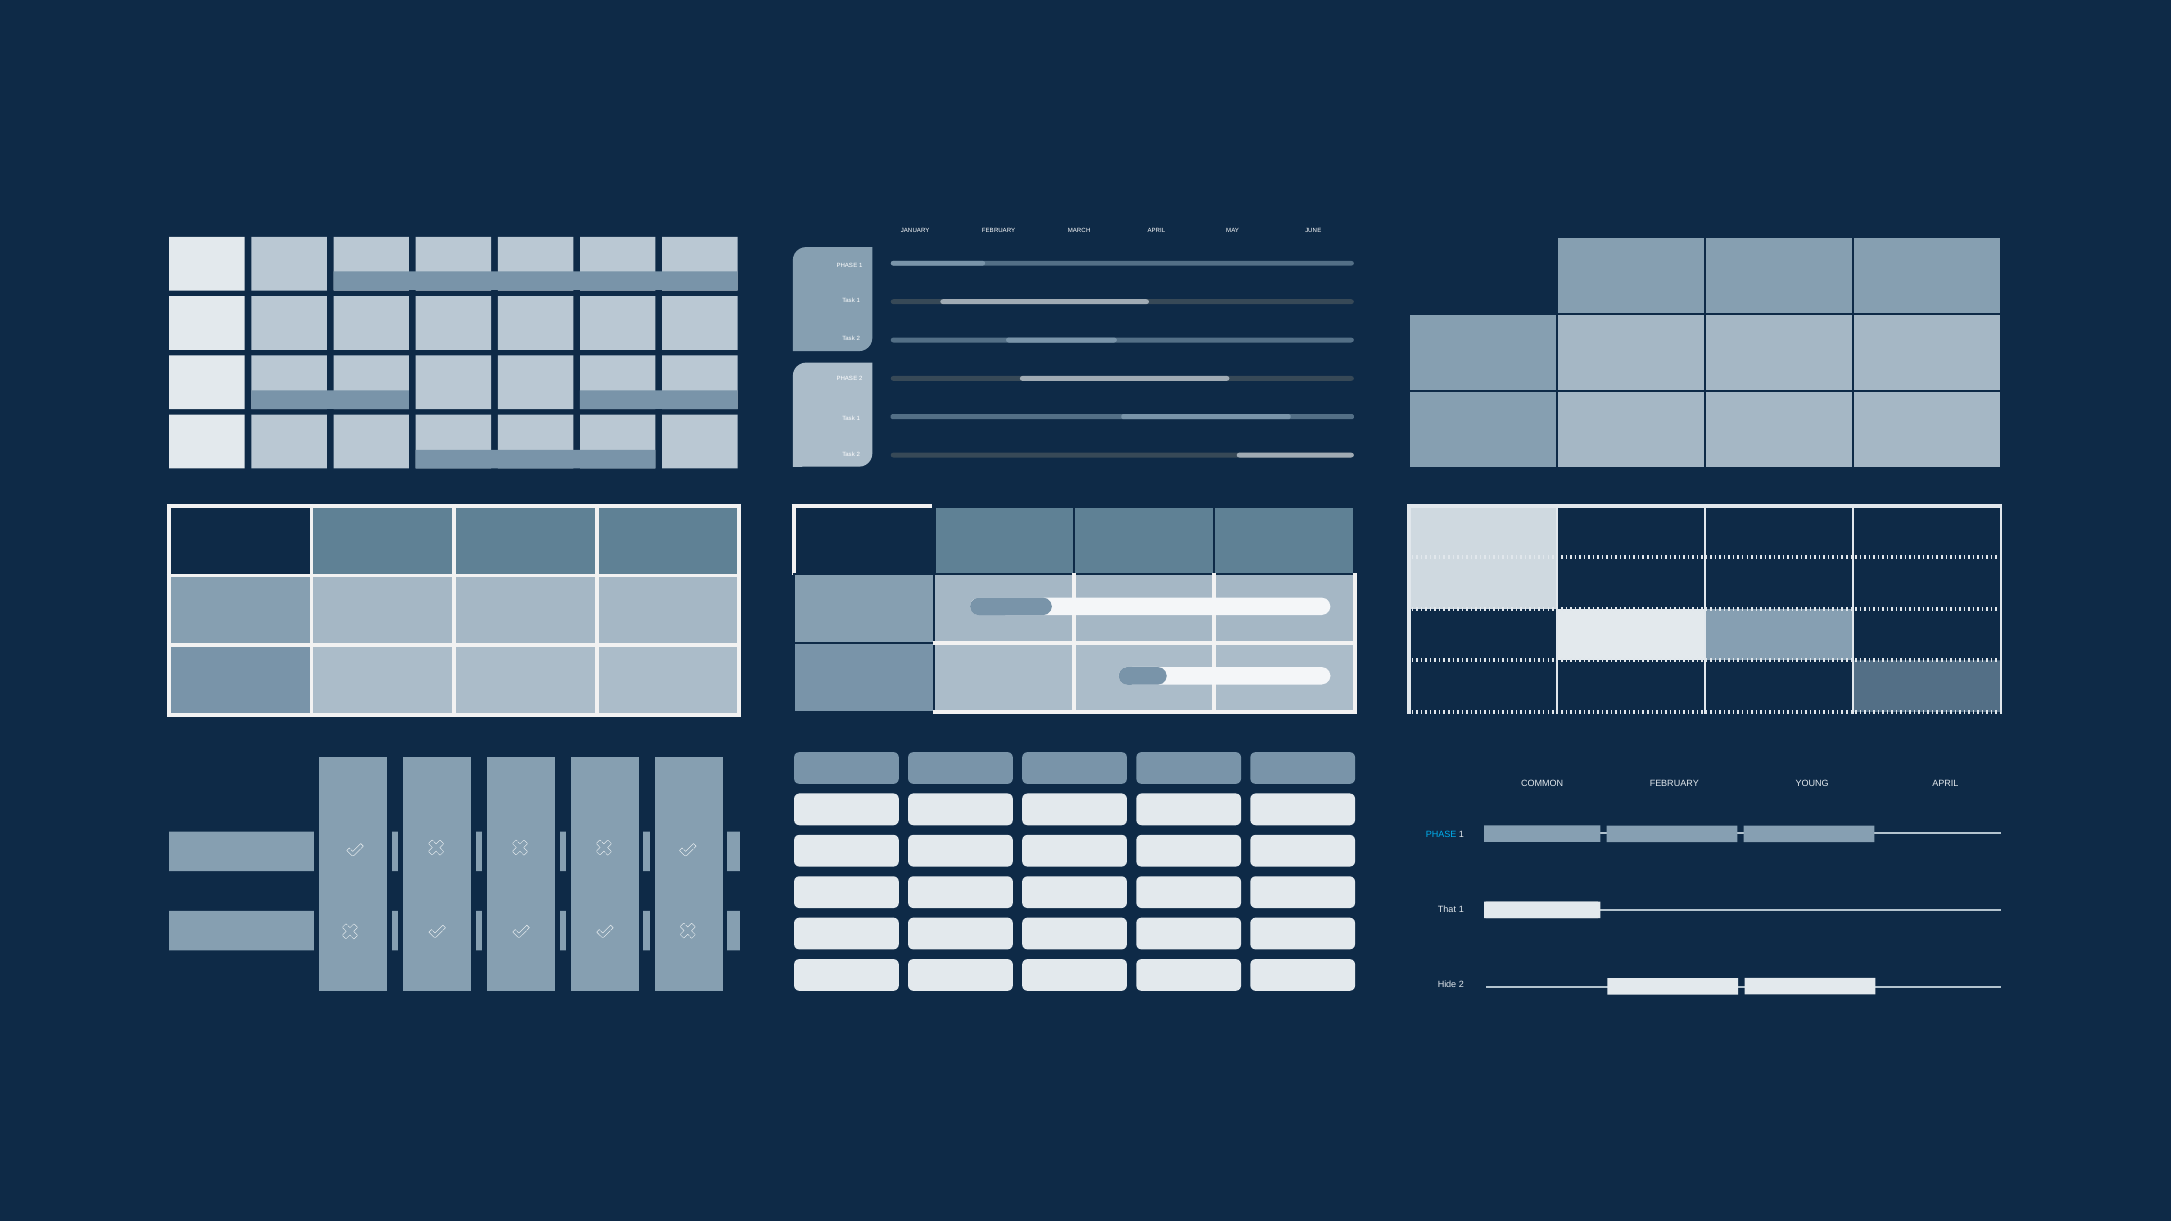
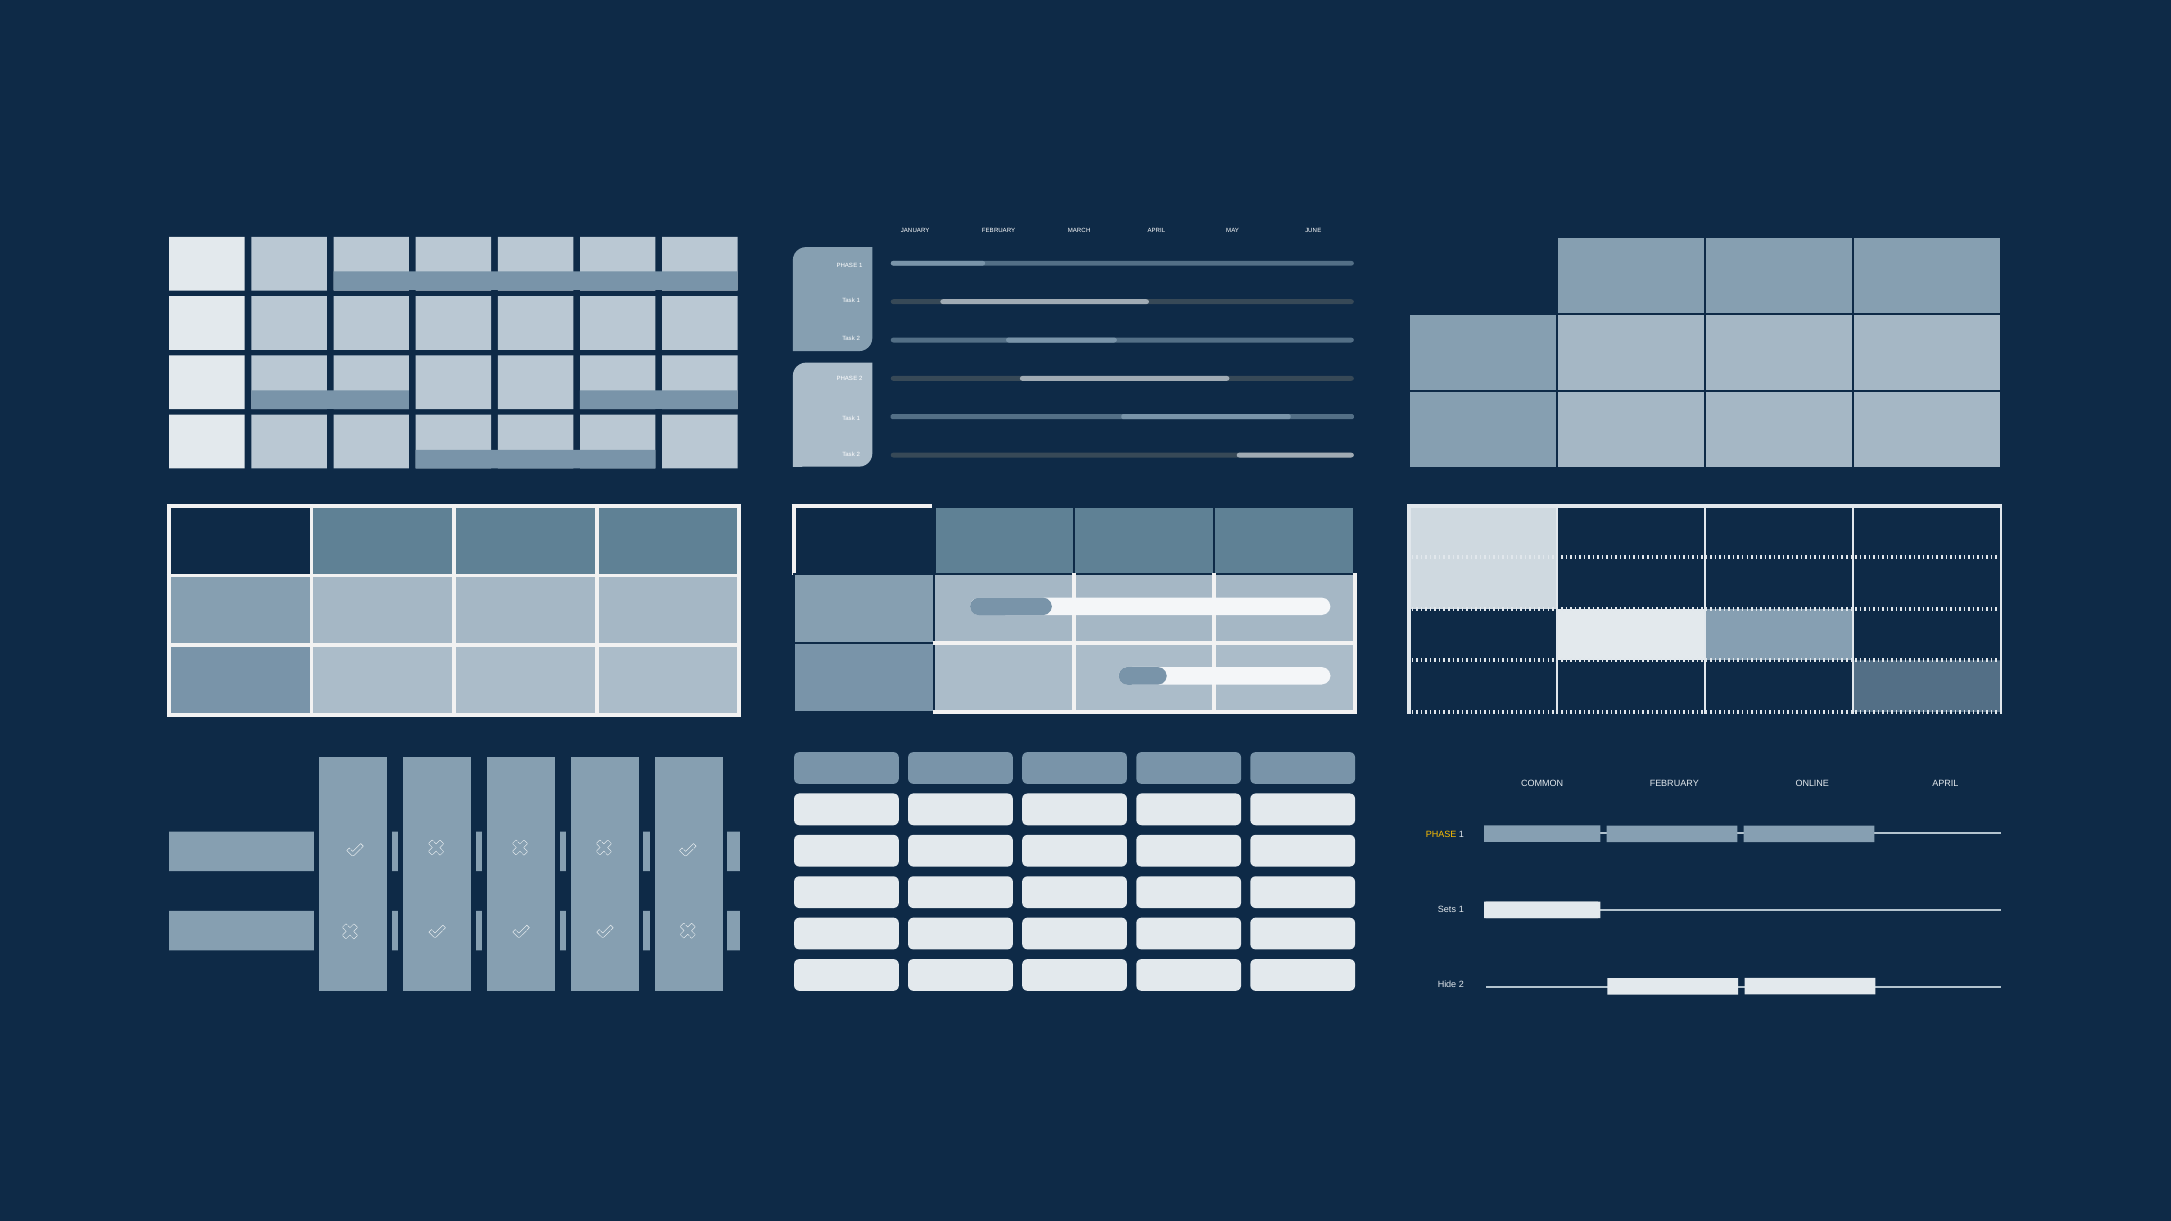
YOUNG: YOUNG -> ONLINE
PHASE at (1441, 834) colour: light blue -> yellow
That: That -> Sets
